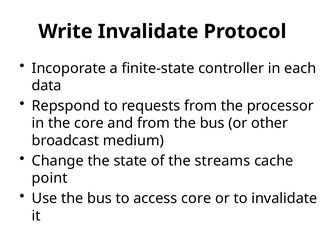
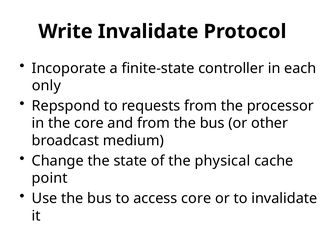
data: data -> only
streams: streams -> physical
